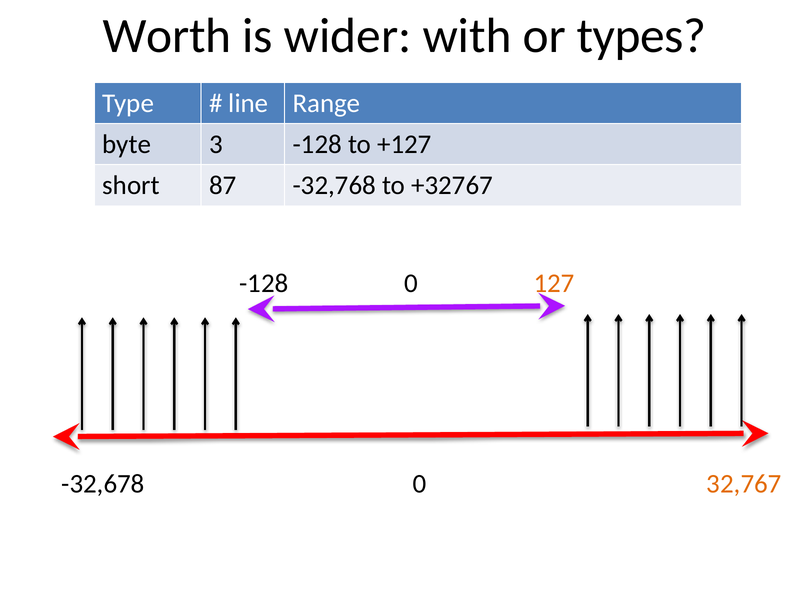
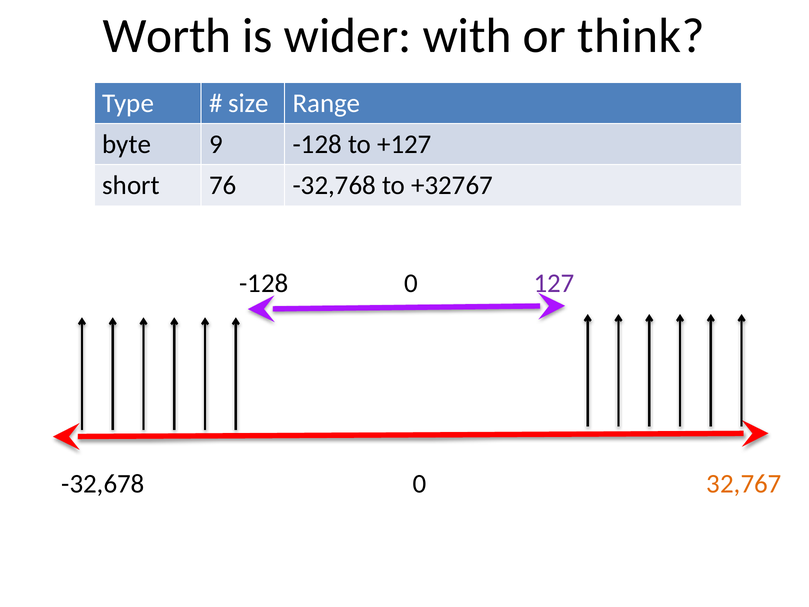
types: types -> think
line: line -> size
3: 3 -> 9
87: 87 -> 76
127 colour: orange -> purple
